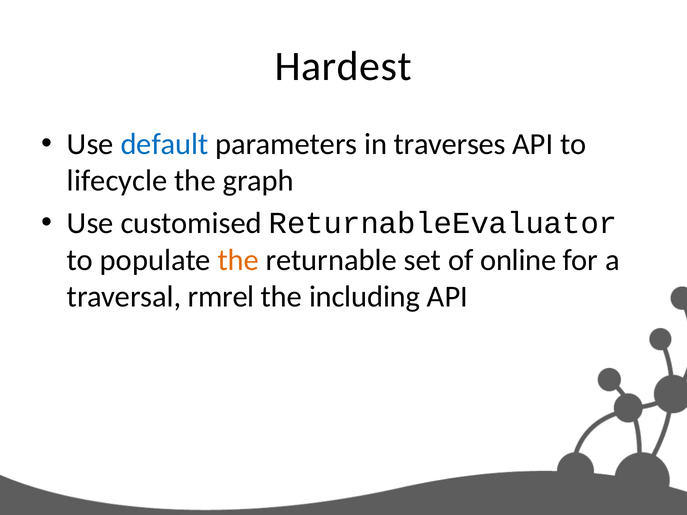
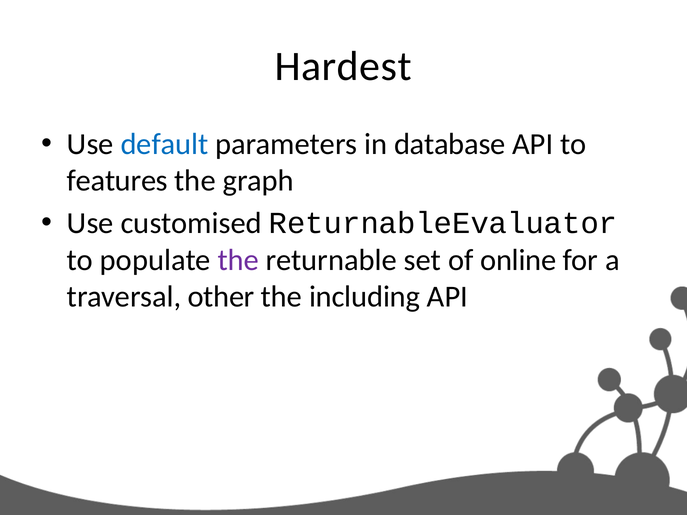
traverses: traverses -> database
lifecycle: lifecycle -> features
the at (238, 260) colour: orange -> purple
rmrel: rmrel -> other
